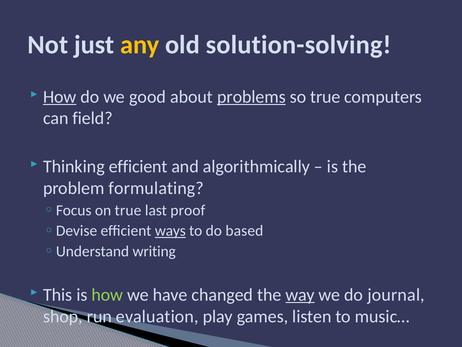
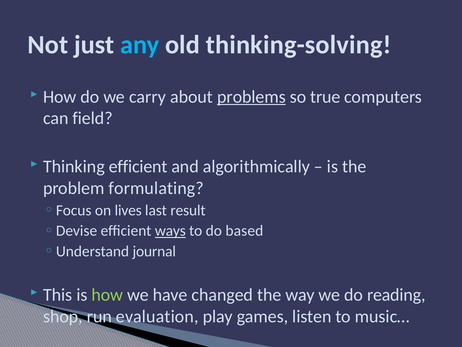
any colour: yellow -> light blue
solution-solving: solution-solving -> thinking-solving
How at (60, 97) underline: present -> none
good: good -> carry
on true: true -> lives
proof: proof -> result
writing: writing -> journal
way underline: present -> none
journal: journal -> reading
